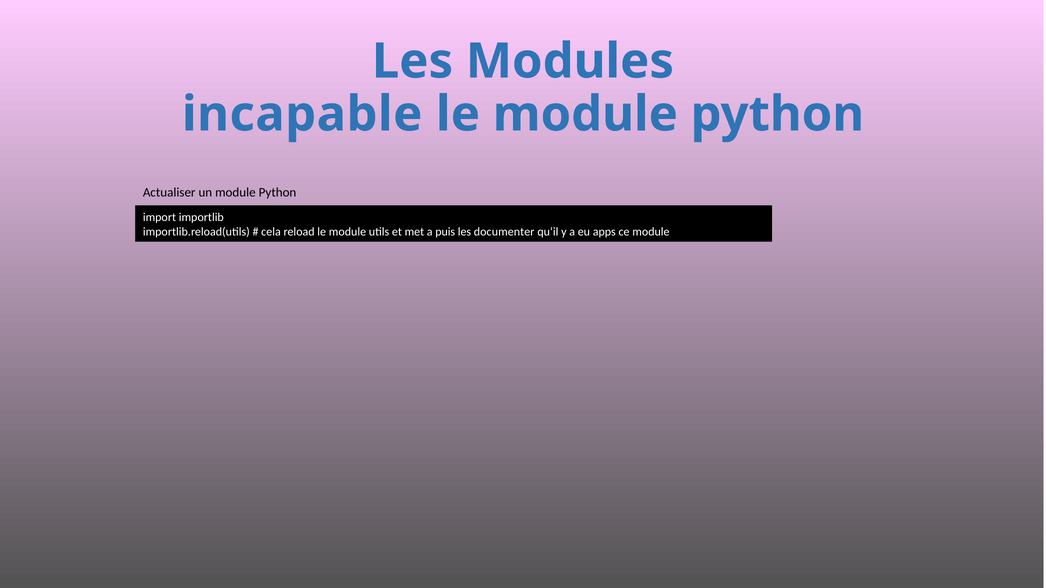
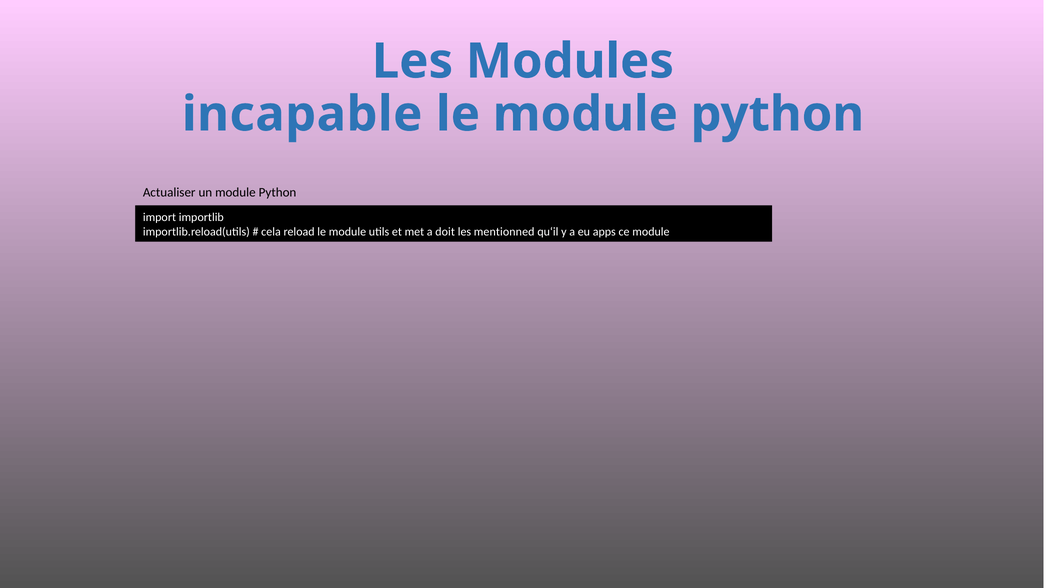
puis: puis -> doit
documenter: documenter -> mentionned
